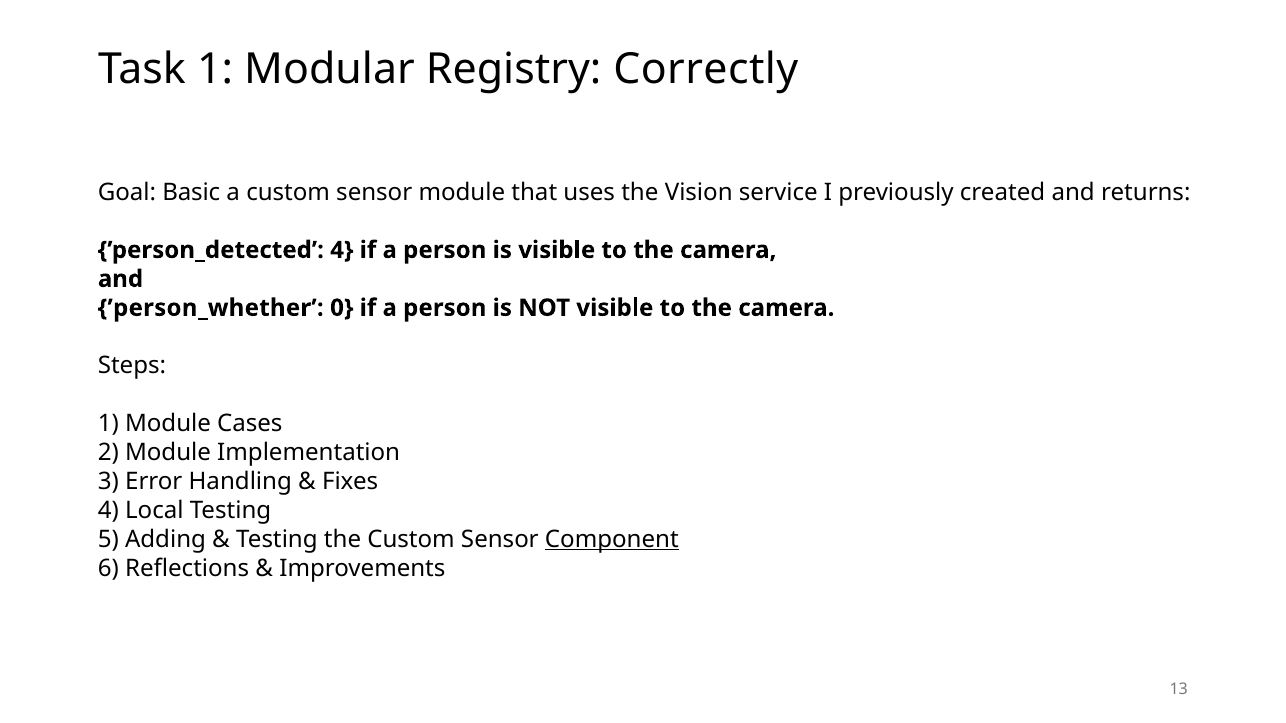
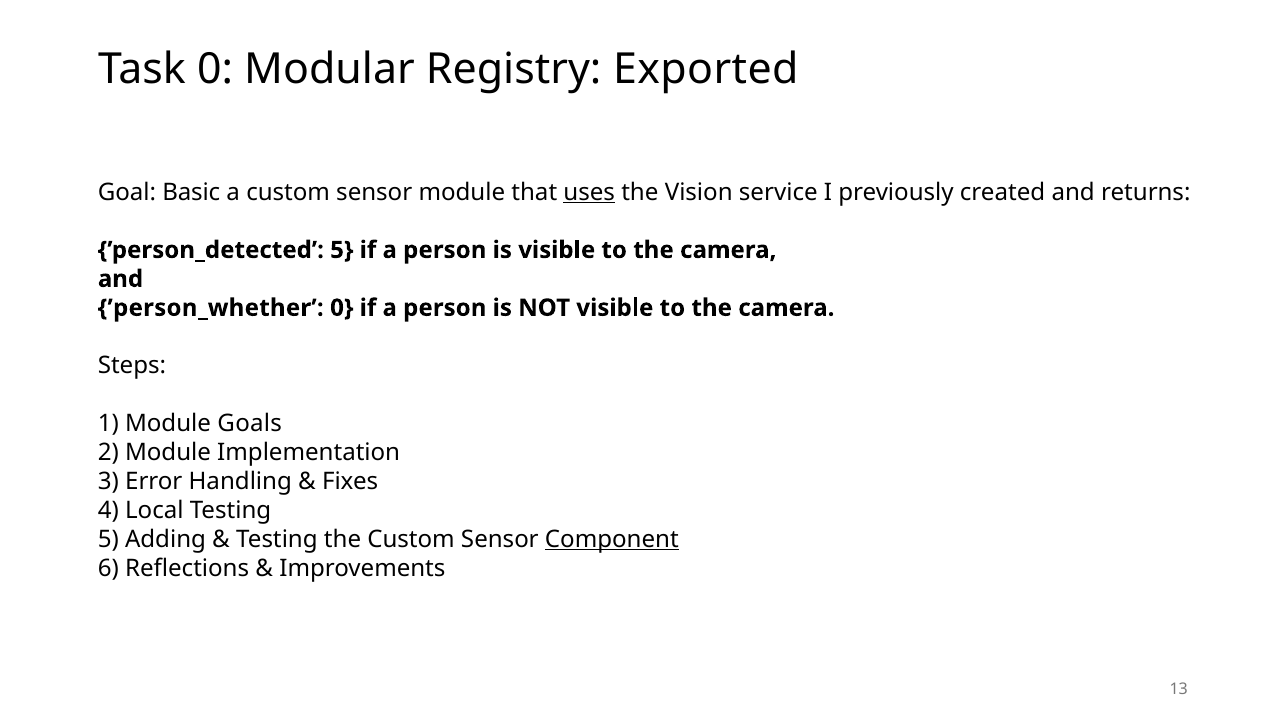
Task 1: 1 -> 0
Correctly: Correctly -> Exported
uses underline: none -> present
’person_detected 4: 4 -> 5
Cases: Cases -> Goals
